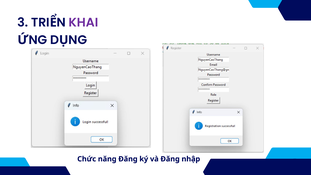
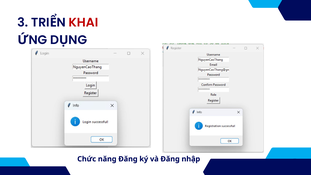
KHAI colour: purple -> red
